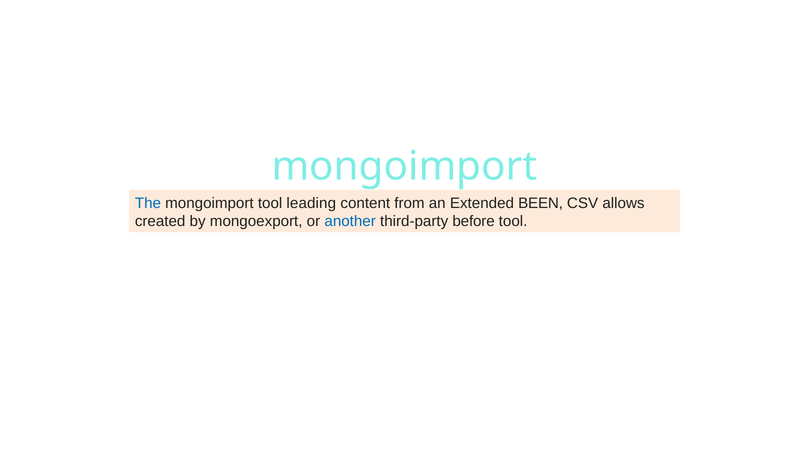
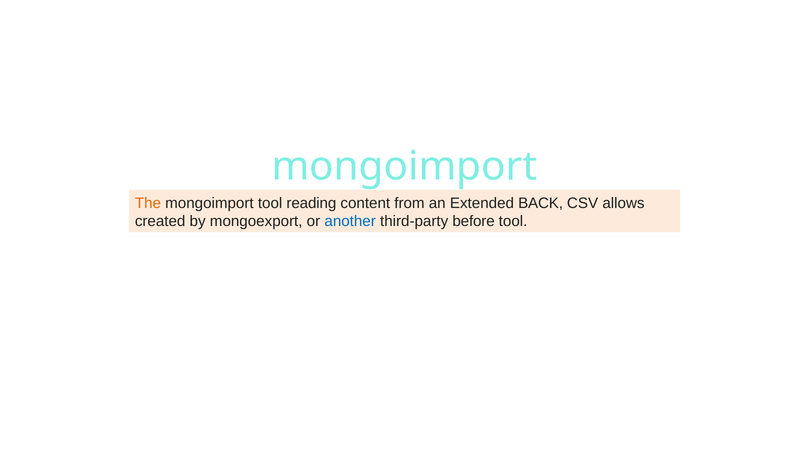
The colour: blue -> orange
leading: leading -> reading
BEEN: BEEN -> BACK
